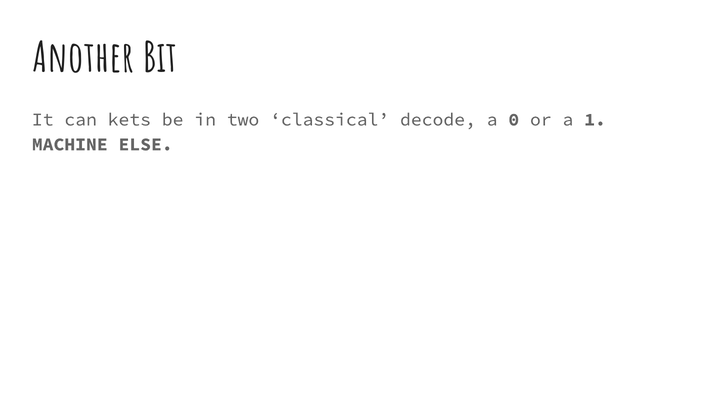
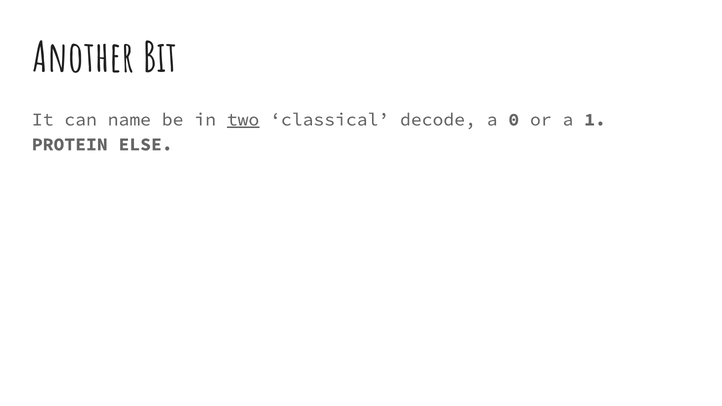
kets: kets -> name
two underline: none -> present
MACHINE: MACHINE -> PROTEIN
